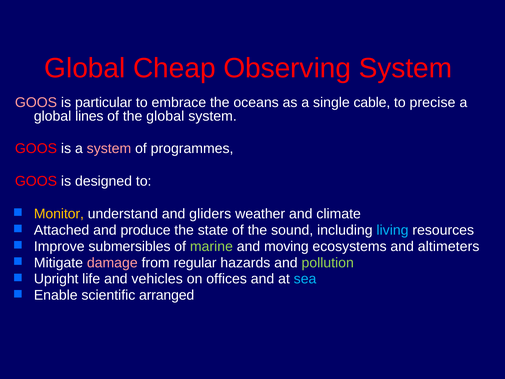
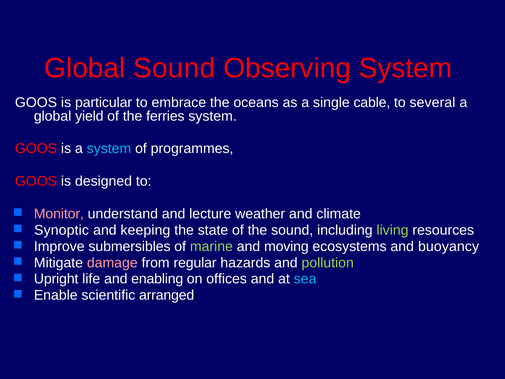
Global Cheap: Cheap -> Sound
GOOS at (36, 103) colour: pink -> white
precise: precise -> several
lines: lines -> yield
the global: global -> ferries
system at (109, 149) colour: pink -> light blue
Monitor colour: yellow -> pink
gliders: gliders -> lecture
Attached: Attached -> Synoptic
produce: produce -> keeping
living colour: light blue -> light green
altimeters: altimeters -> buoyancy
vehicles: vehicles -> enabling
